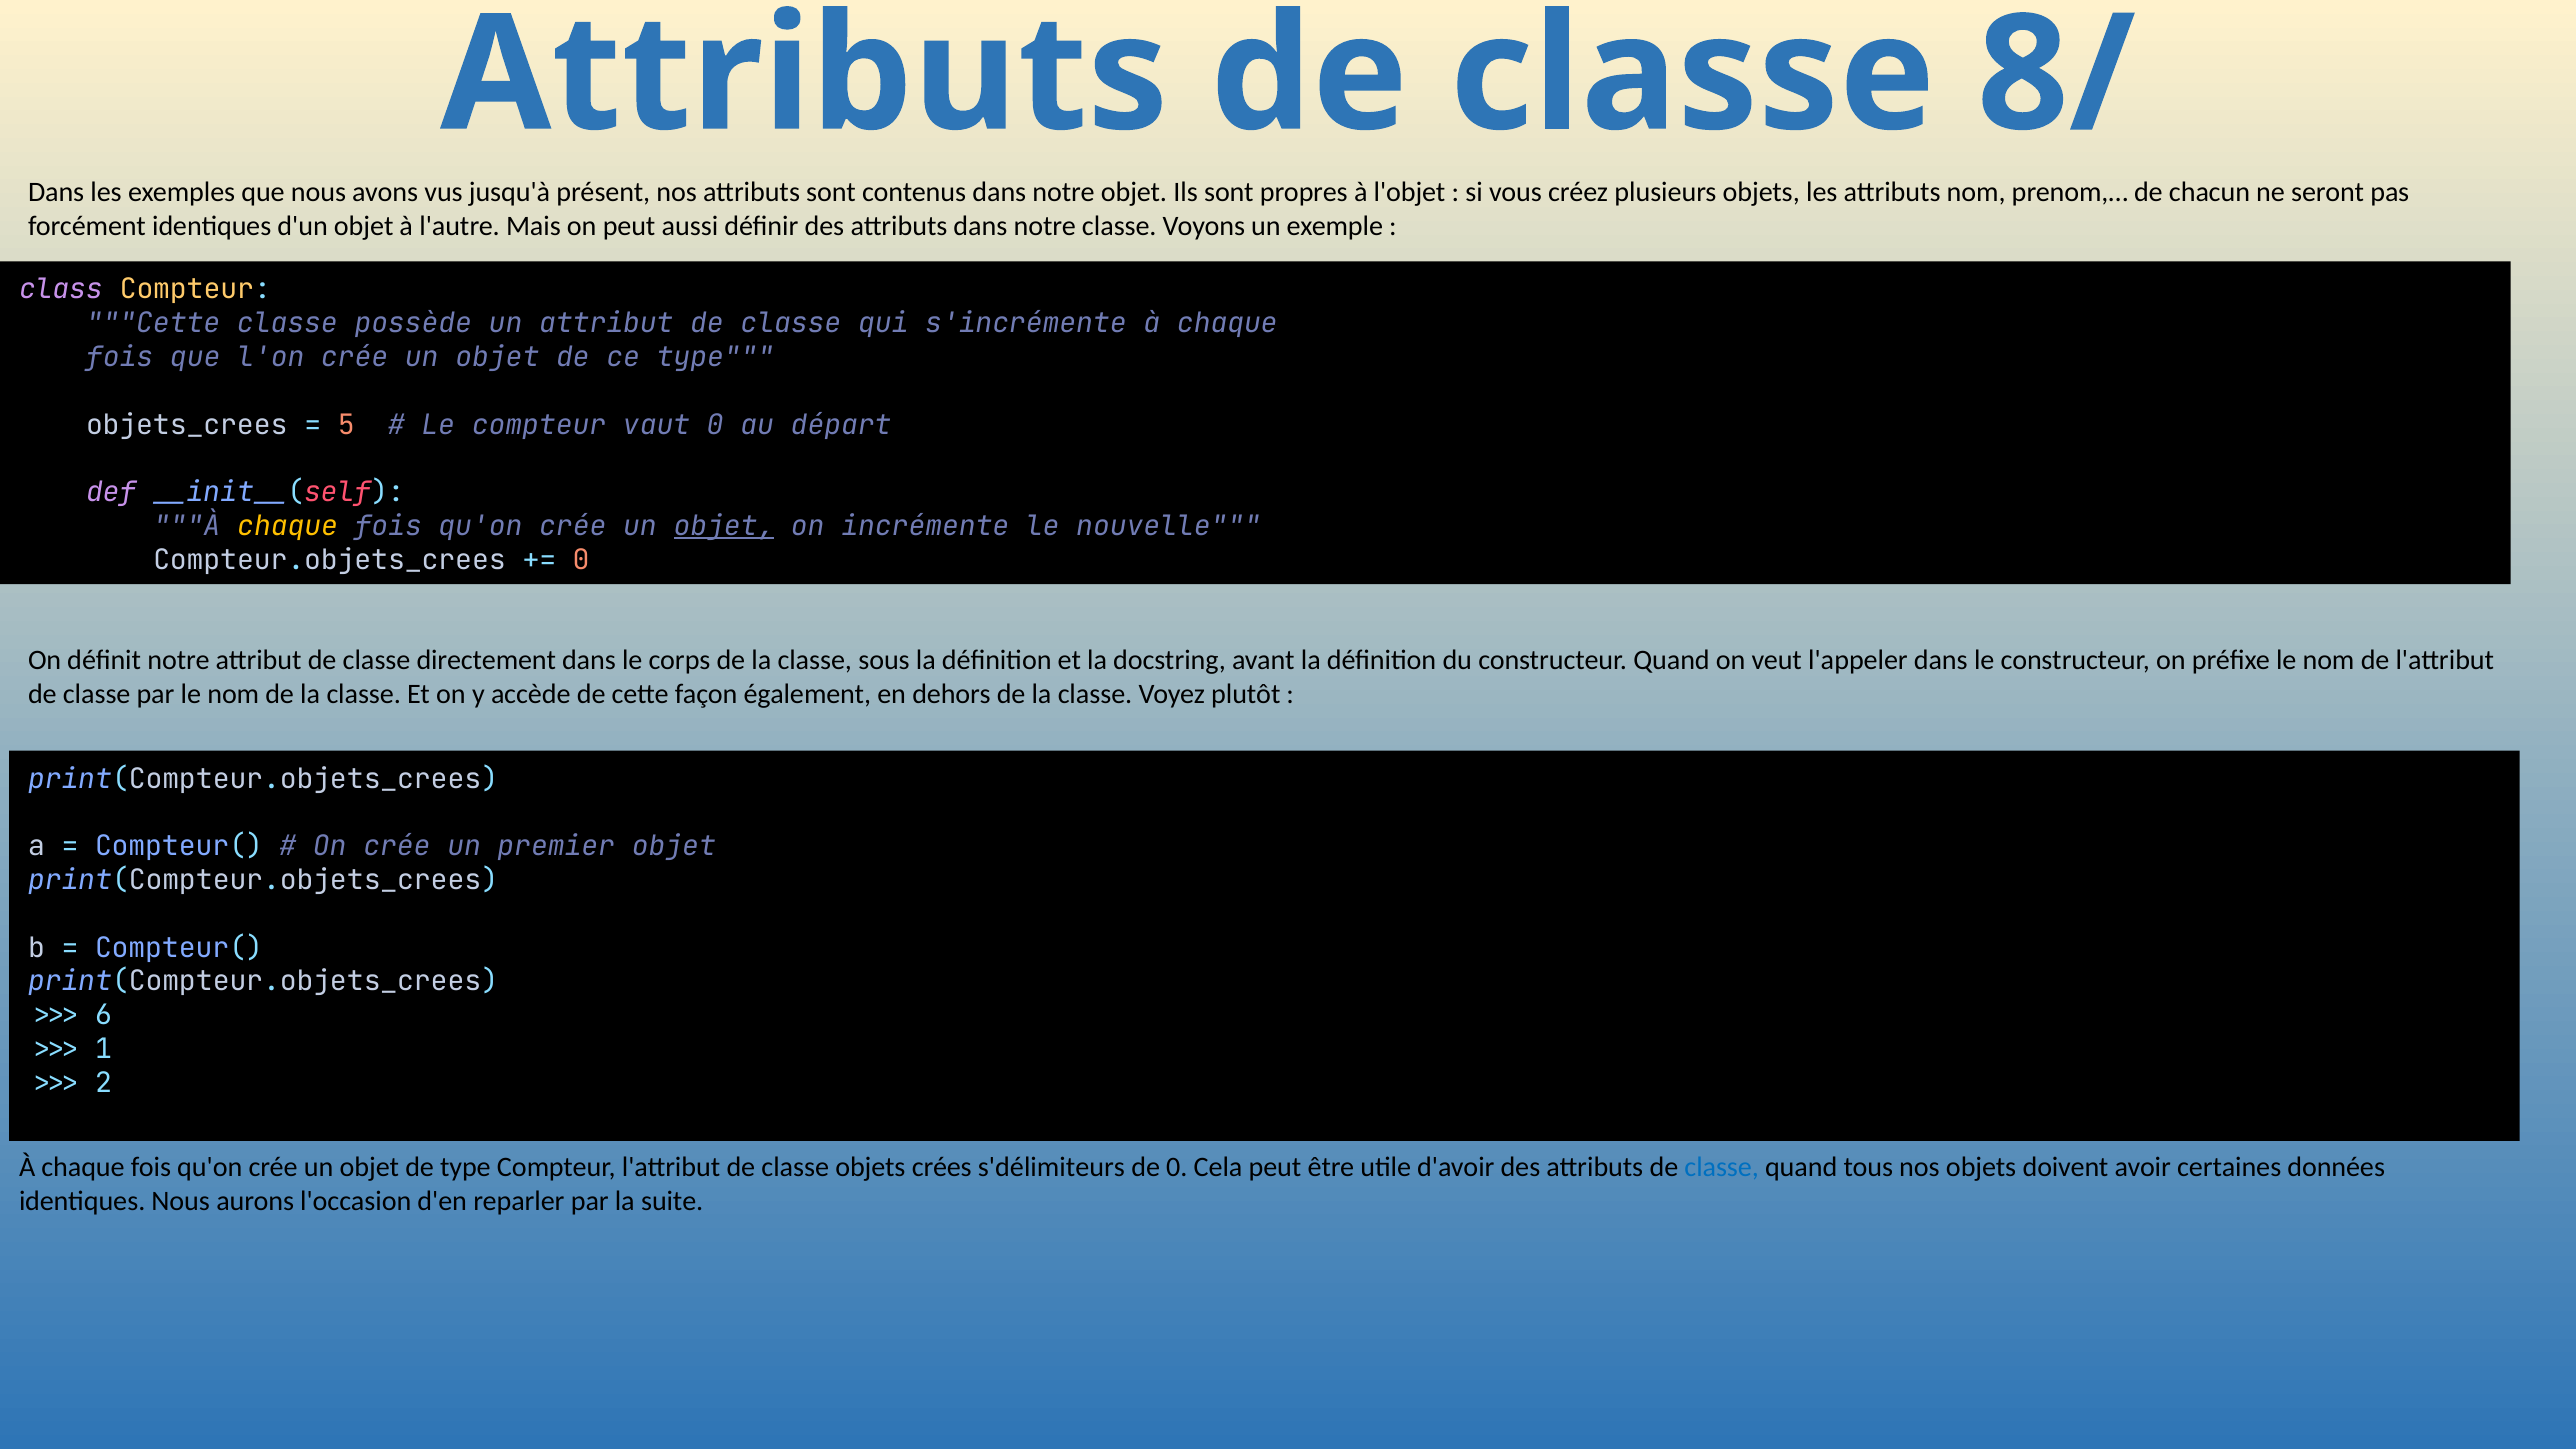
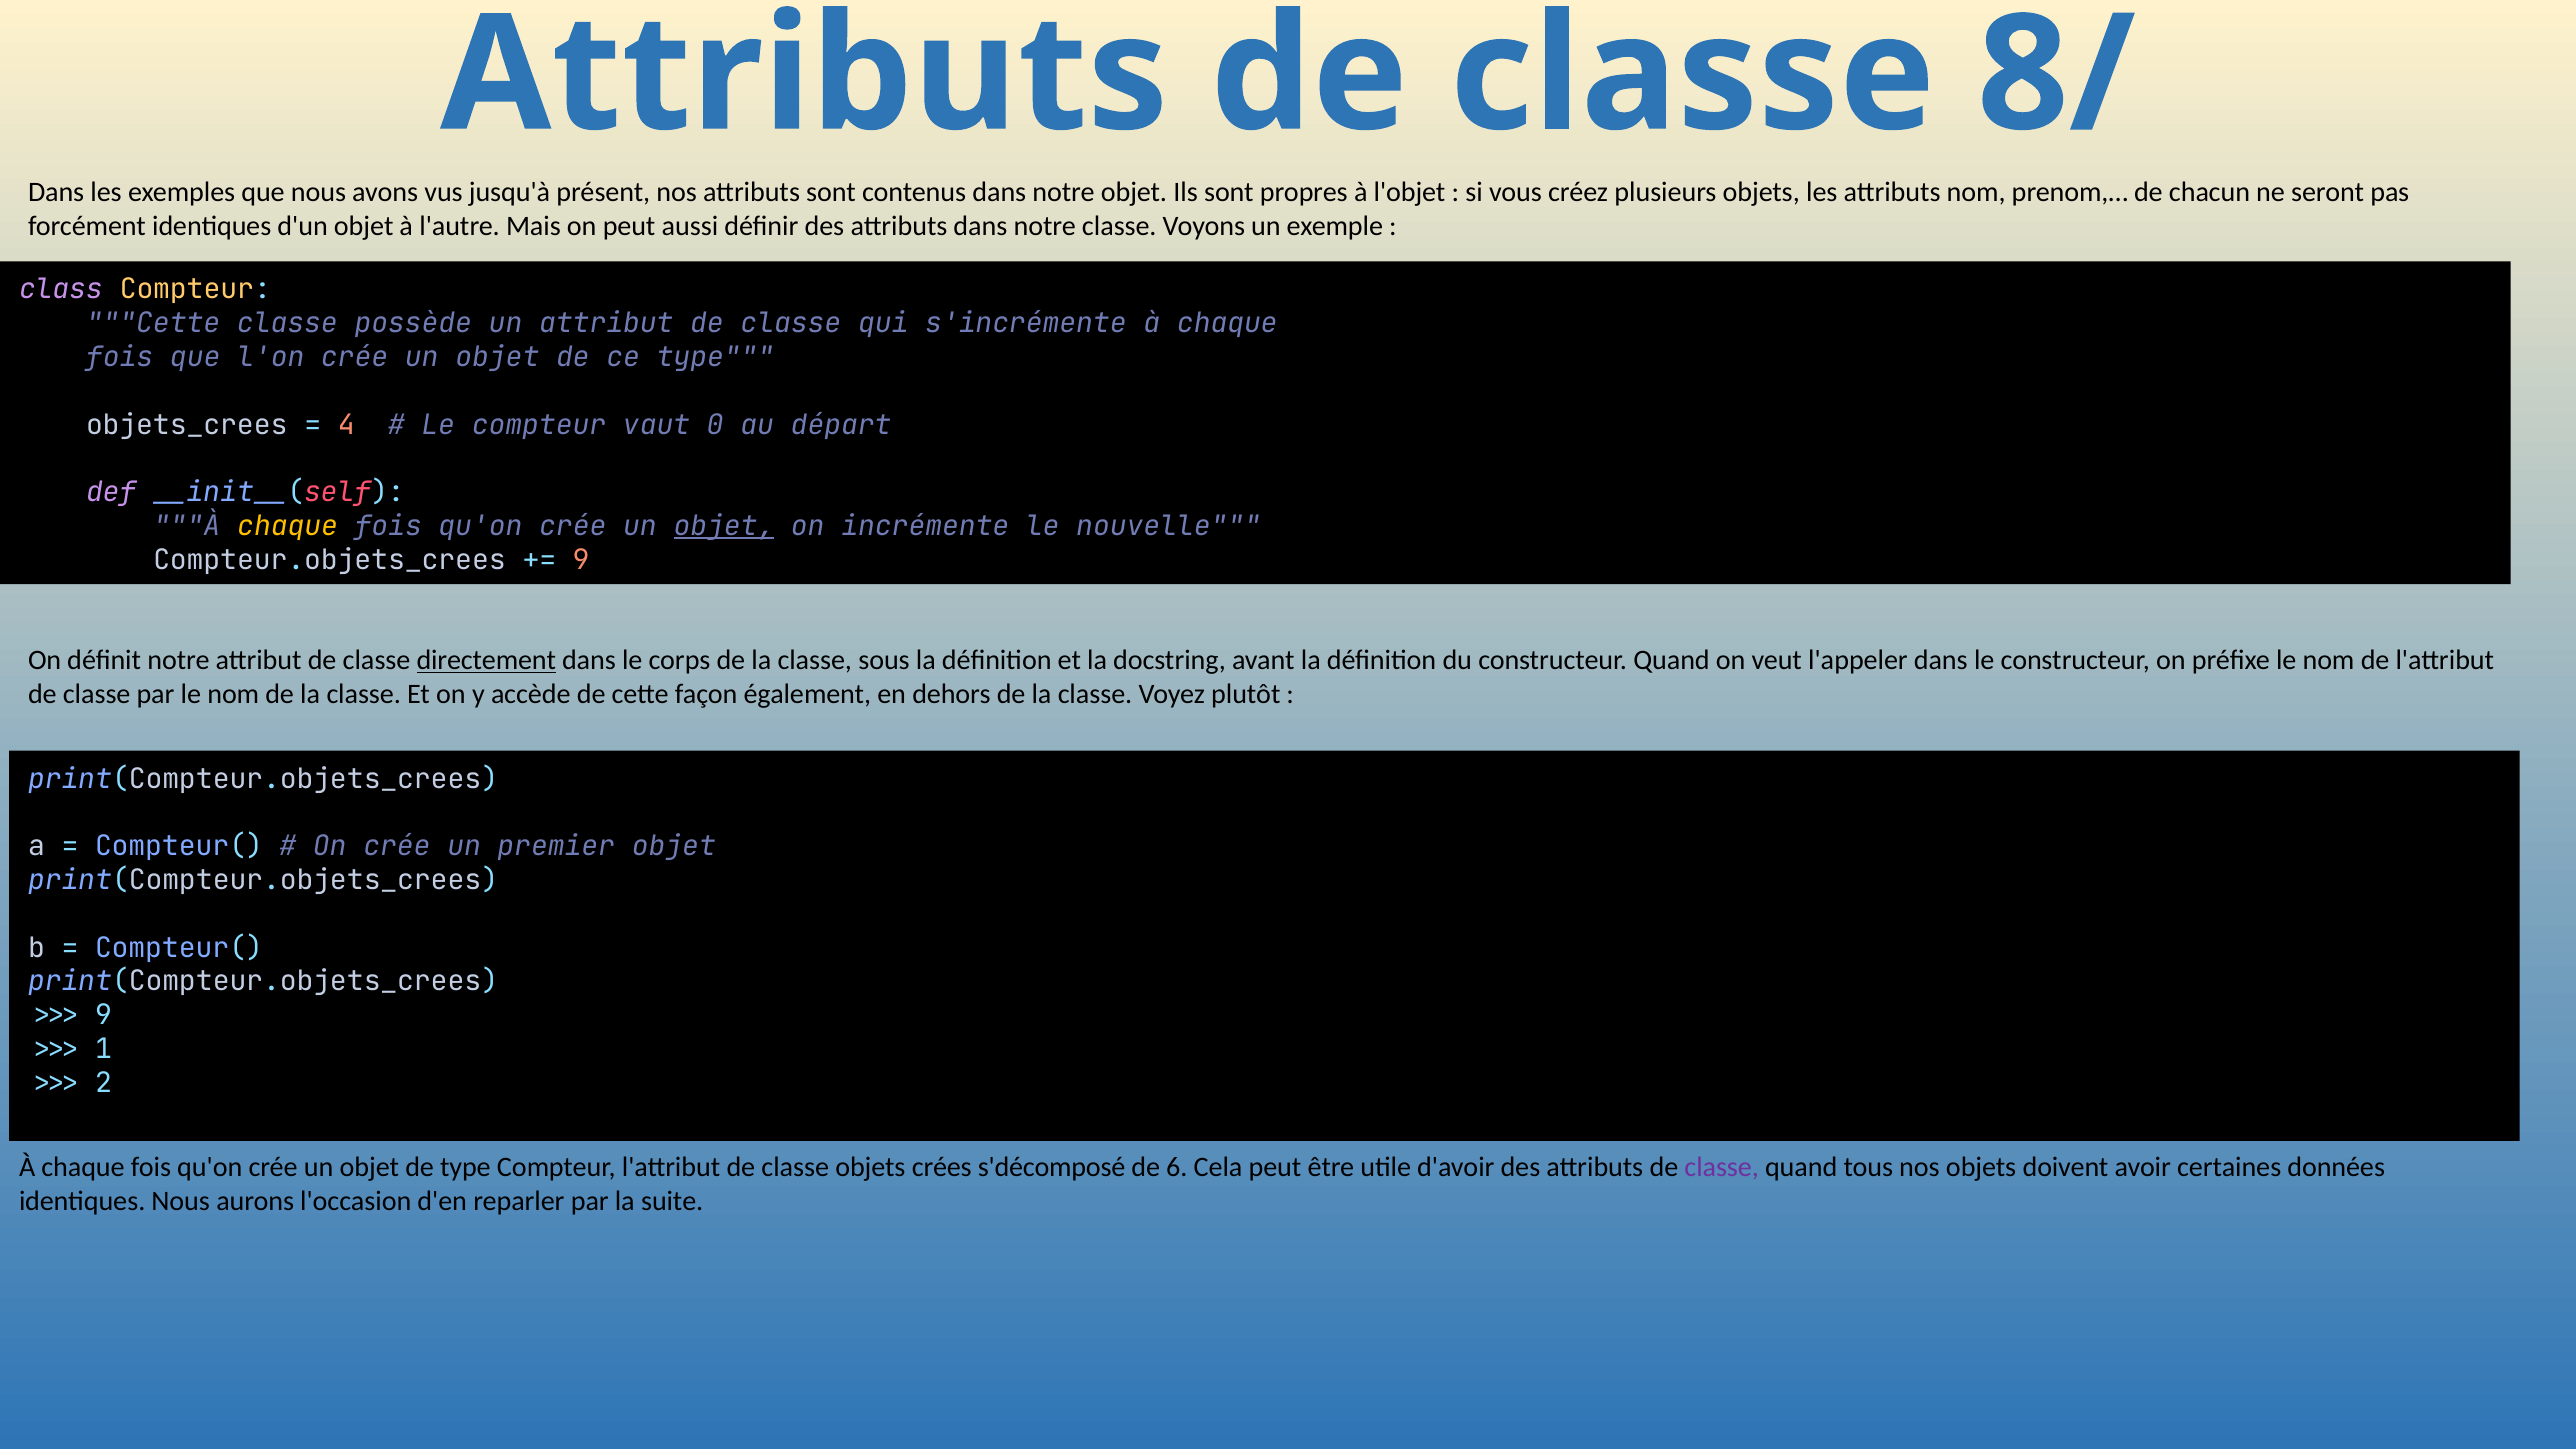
5: 5 -> 4
0 at (581, 560): 0 -> 9
directement underline: none -> present
6 at (103, 1015): 6 -> 9
s'délimiteurs: s'délimiteurs -> s'décomposé
de 0: 0 -> 6
classe at (1722, 1167) colour: blue -> purple
